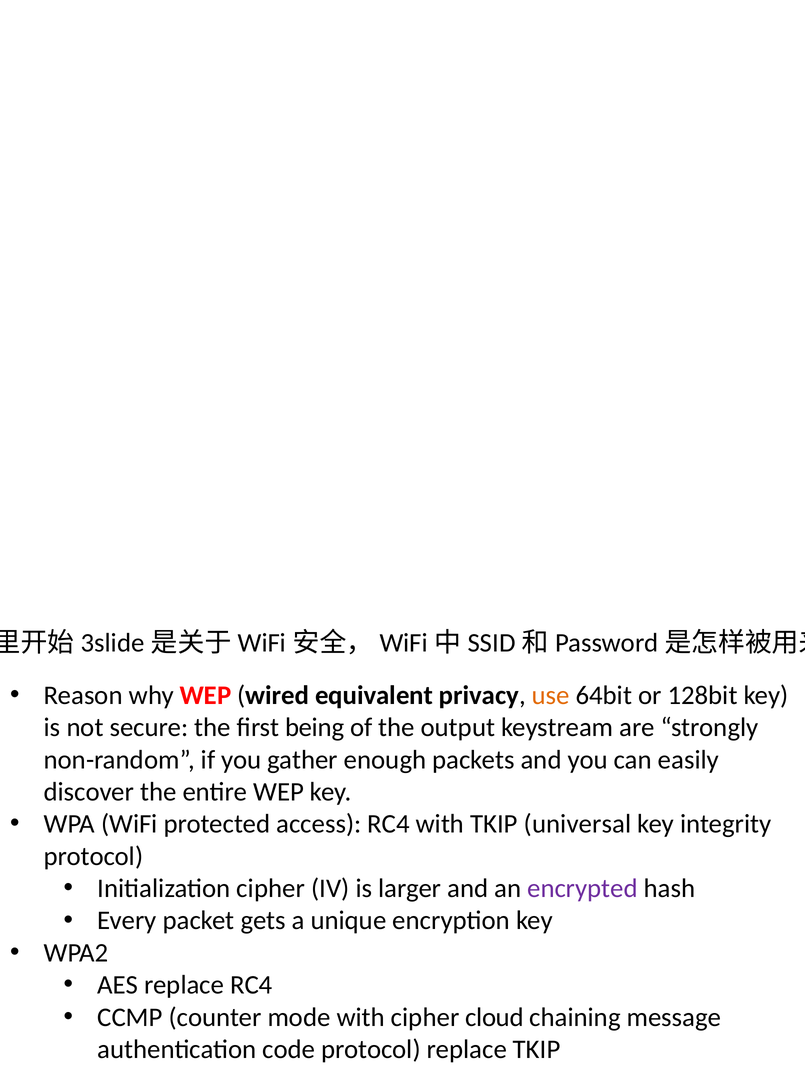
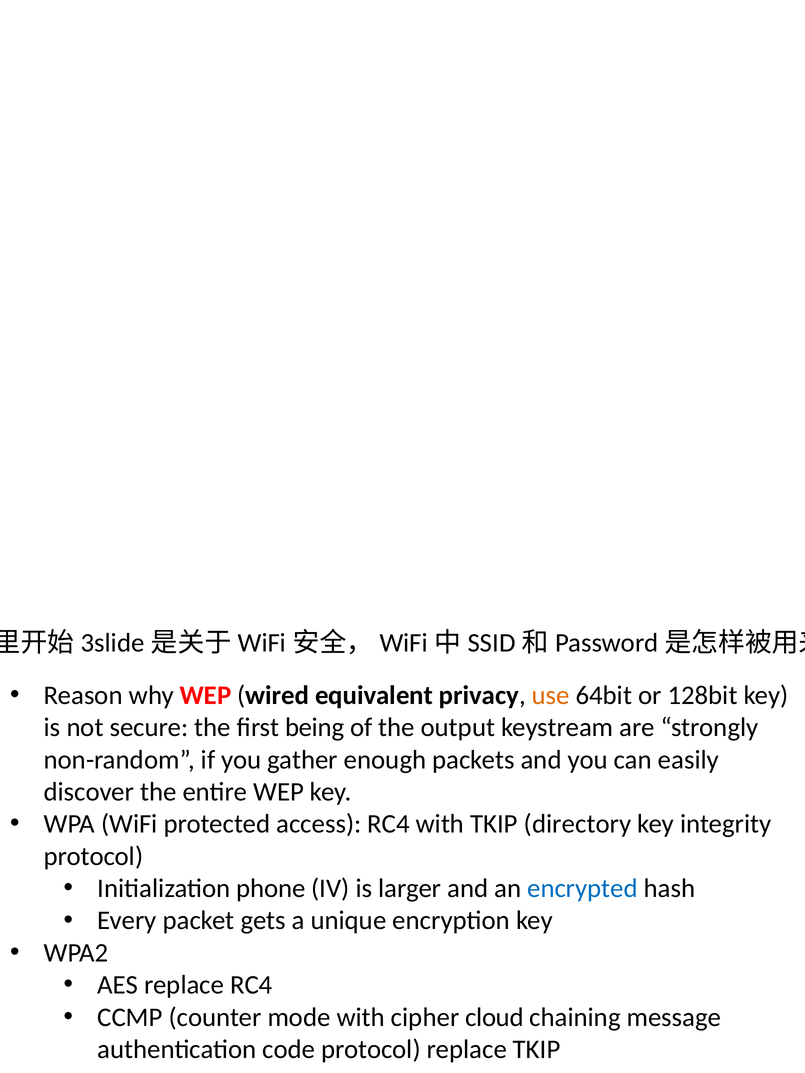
universal: universal -> directory
Initialization cipher: cipher -> phone
encrypted colour: purple -> blue
